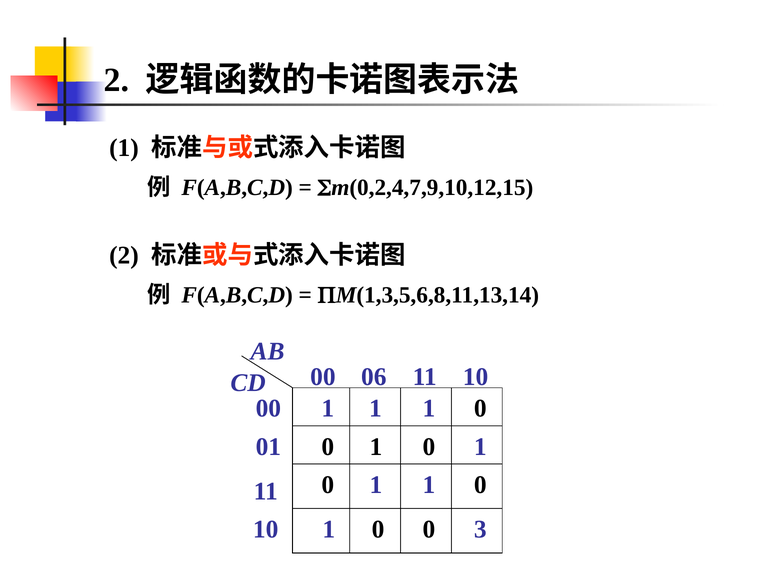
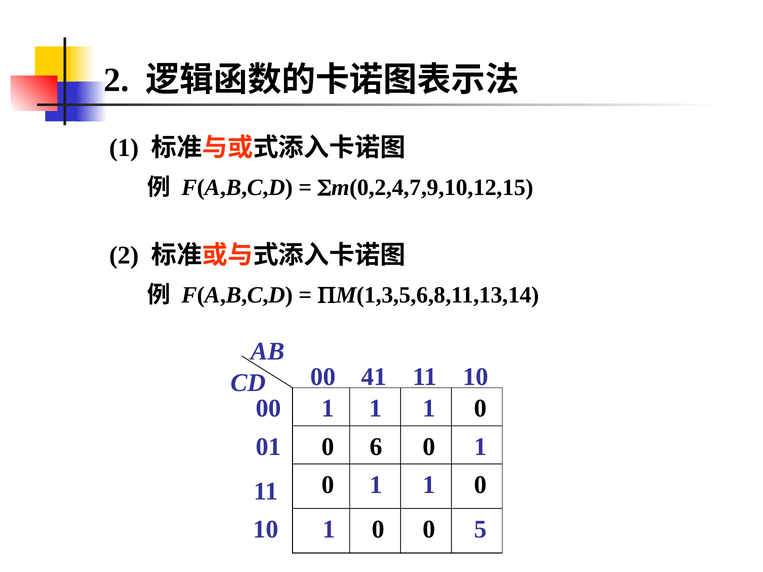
06: 06 -> 41
1 at (376, 447): 1 -> 6
3: 3 -> 5
